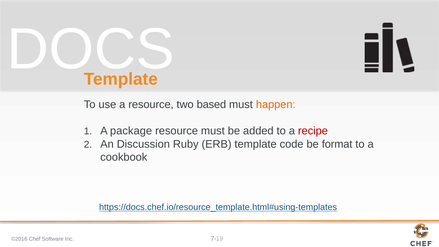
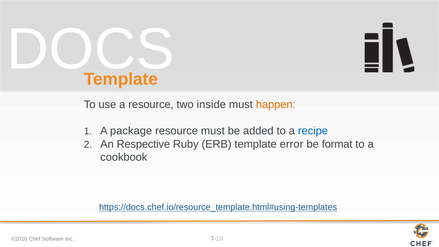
based: based -> inside
recipe colour: red -> blue
Discussion: Discussion -> Respective
code: code -> error
